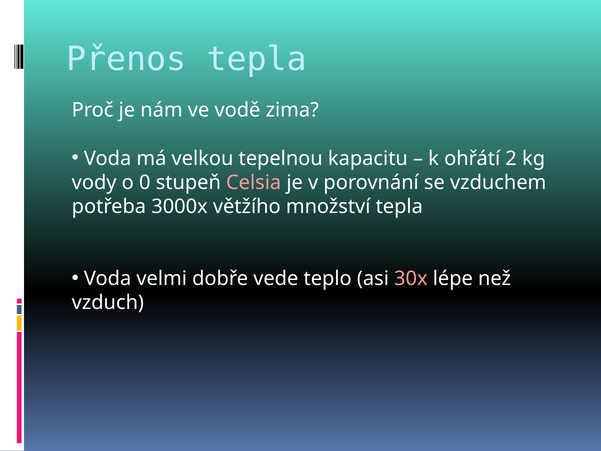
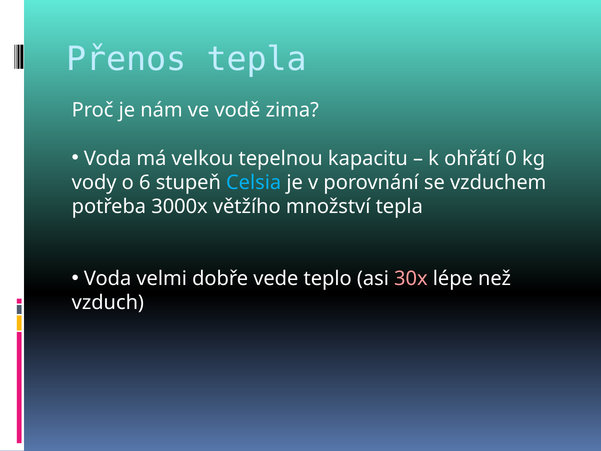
2: 2 -> 0
0: 0 -> 6
Celsia colour: pink -> light blue
